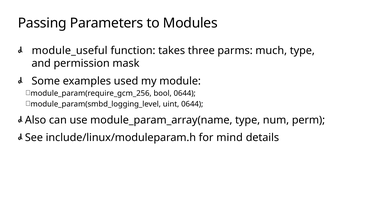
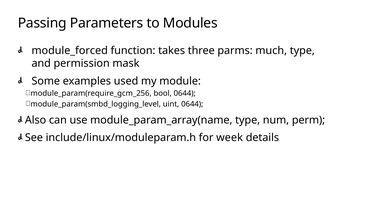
module_useful: module_useful -> module_forced
mind: mind -> week
